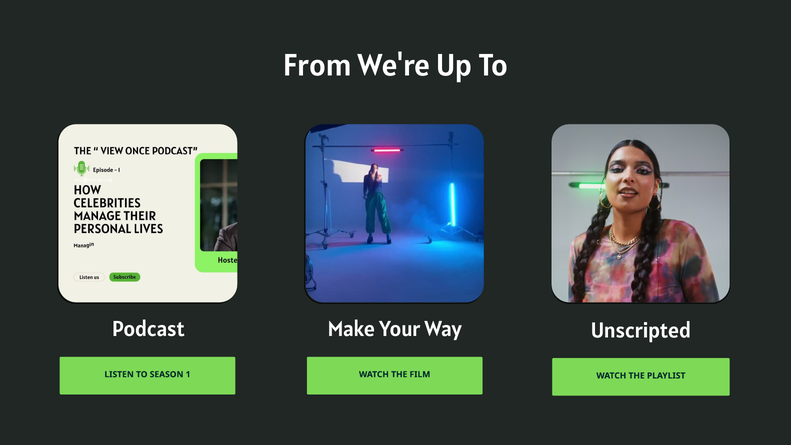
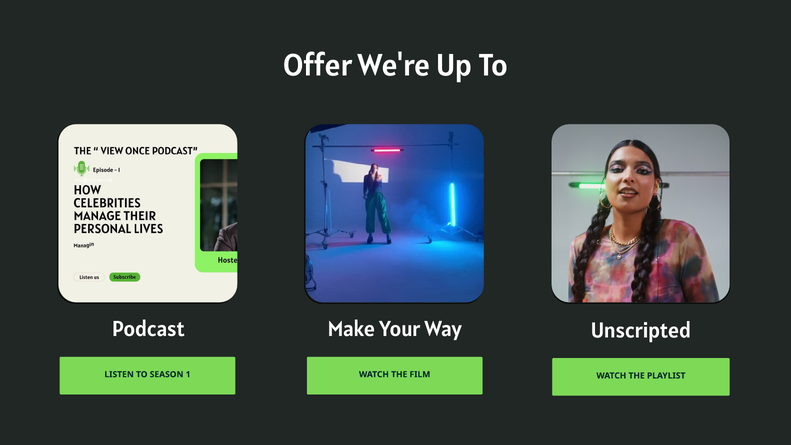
From: From -> Offer
